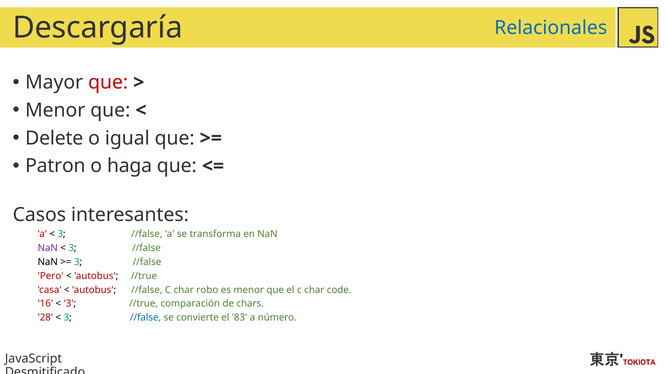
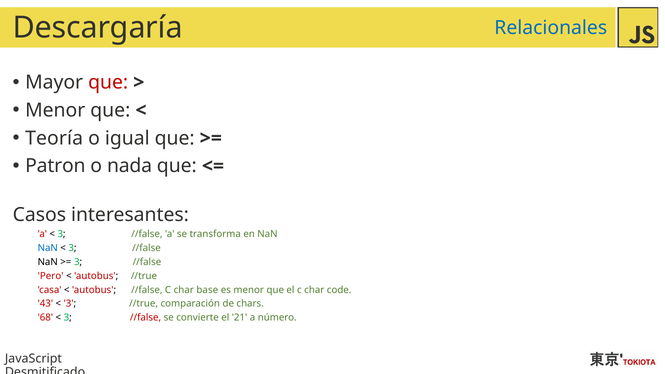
Delete: Delete -> Teoría
haga: haga -> nada
NaN at (48, 248) colour: purple -> blue
robo: robo -> base
16: 16 -> 43
28: 28 -> 68
//false at (146, 318) colour: blue -> red
83: 83 -> 21
